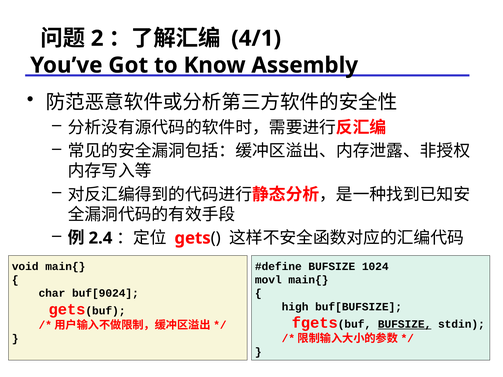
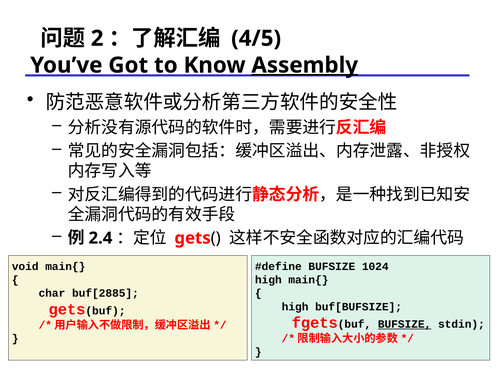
4/1: 4/1 -> 4/5
Assembly underline: none -> present
movl at (268, 280): movl -> high
buf[9024: buf[9024 -> buf[2885
